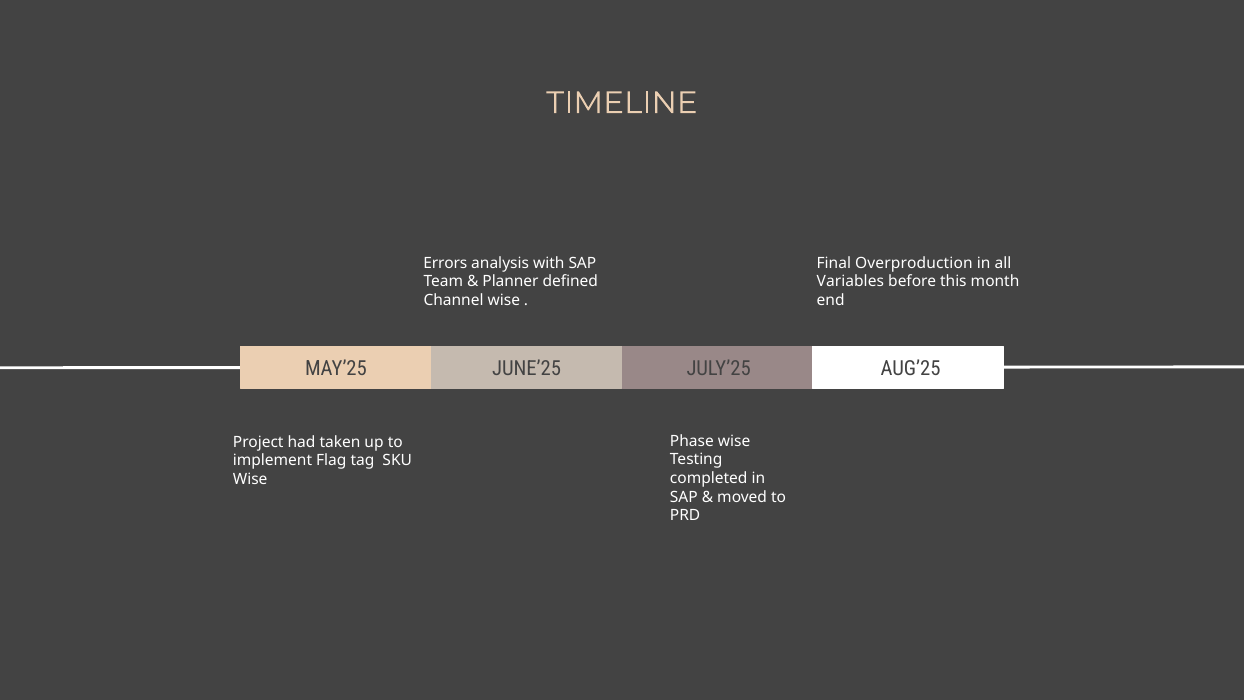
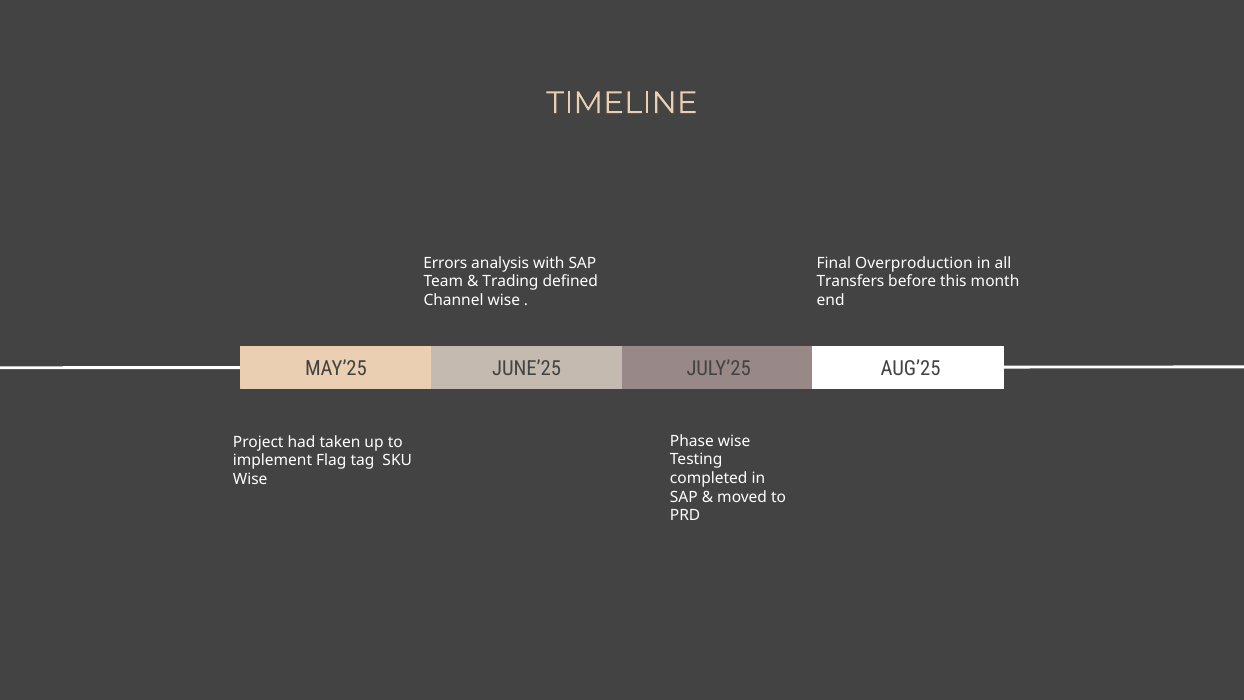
Planner: Planner -> Trading
Variables: Variables -> Transfers
